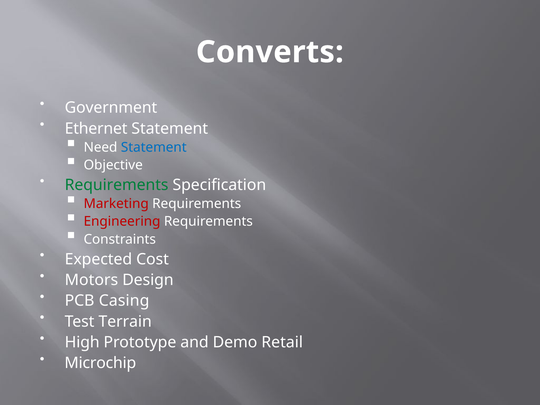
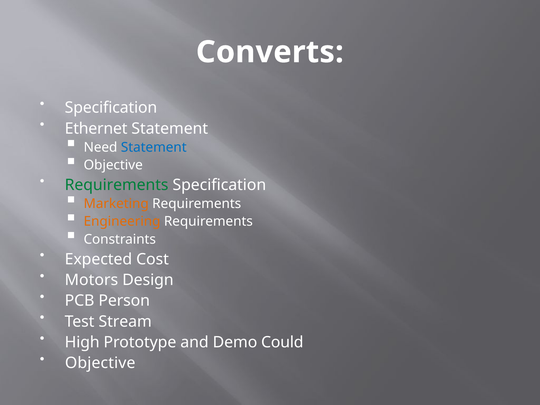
Government at (111, 108): Government -> Specification
Marketing colour: red -> orange
Engineering colour: red -> orange
Casing: Casing -> Person
Terrain: Terrain -> Stream
Retail: Retail -> Could
Microchip at (100, 363): Microchip -> Objective
